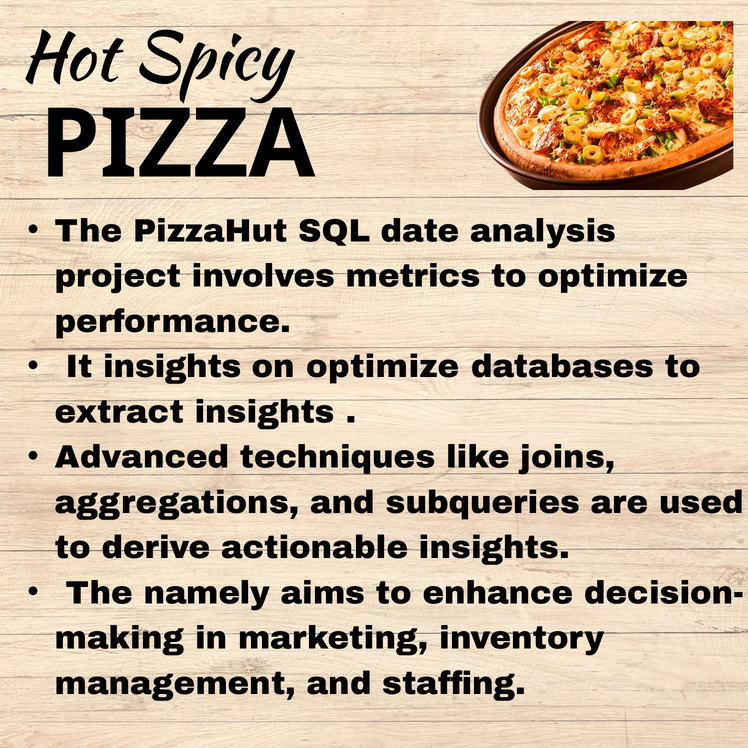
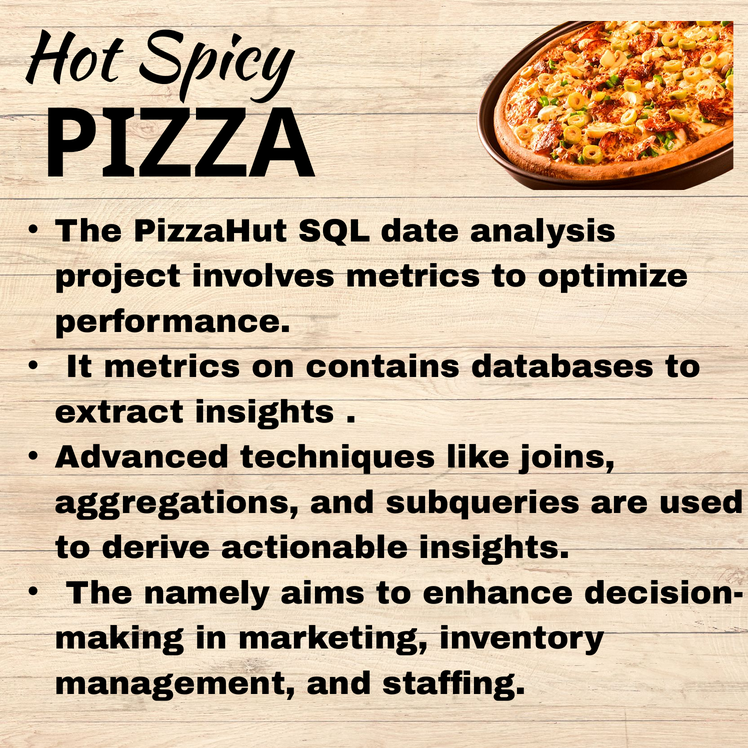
It insights: insights -> metrics
on optimize: optimize -> contains
